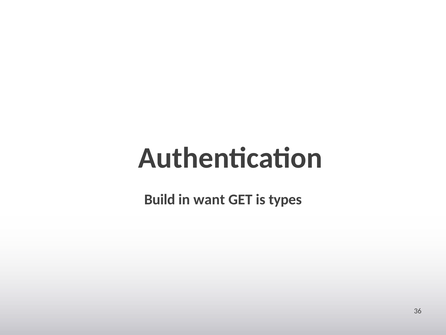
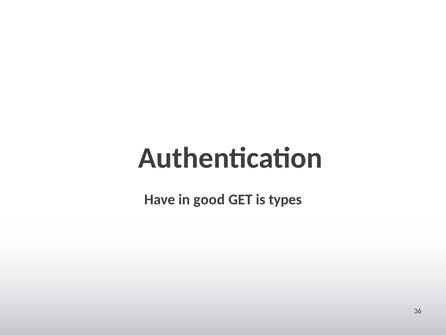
Build: Build -> Have
want: want -> good
